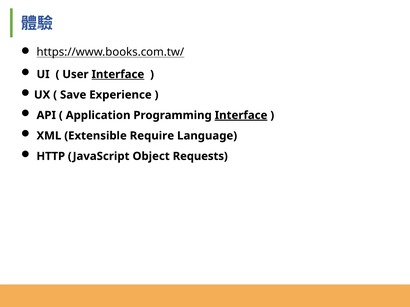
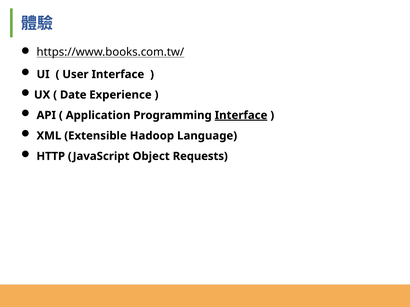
Interface at (118, 74) underline: present -> none
Save: Save -> Date
Require: Require -> Hadoop
